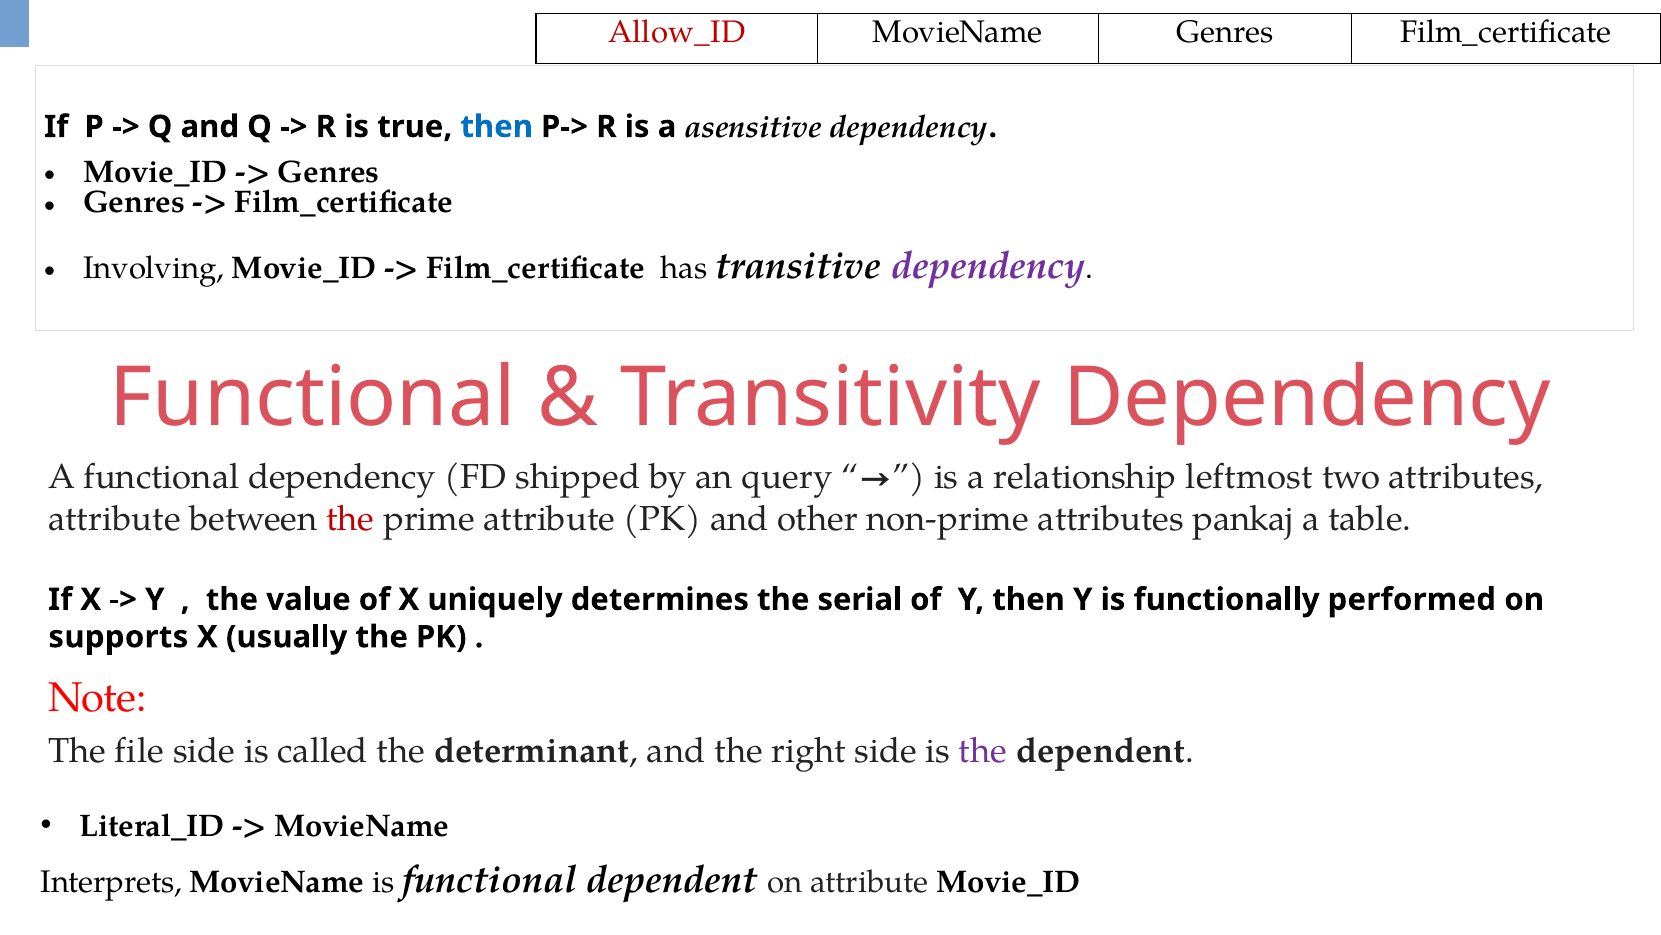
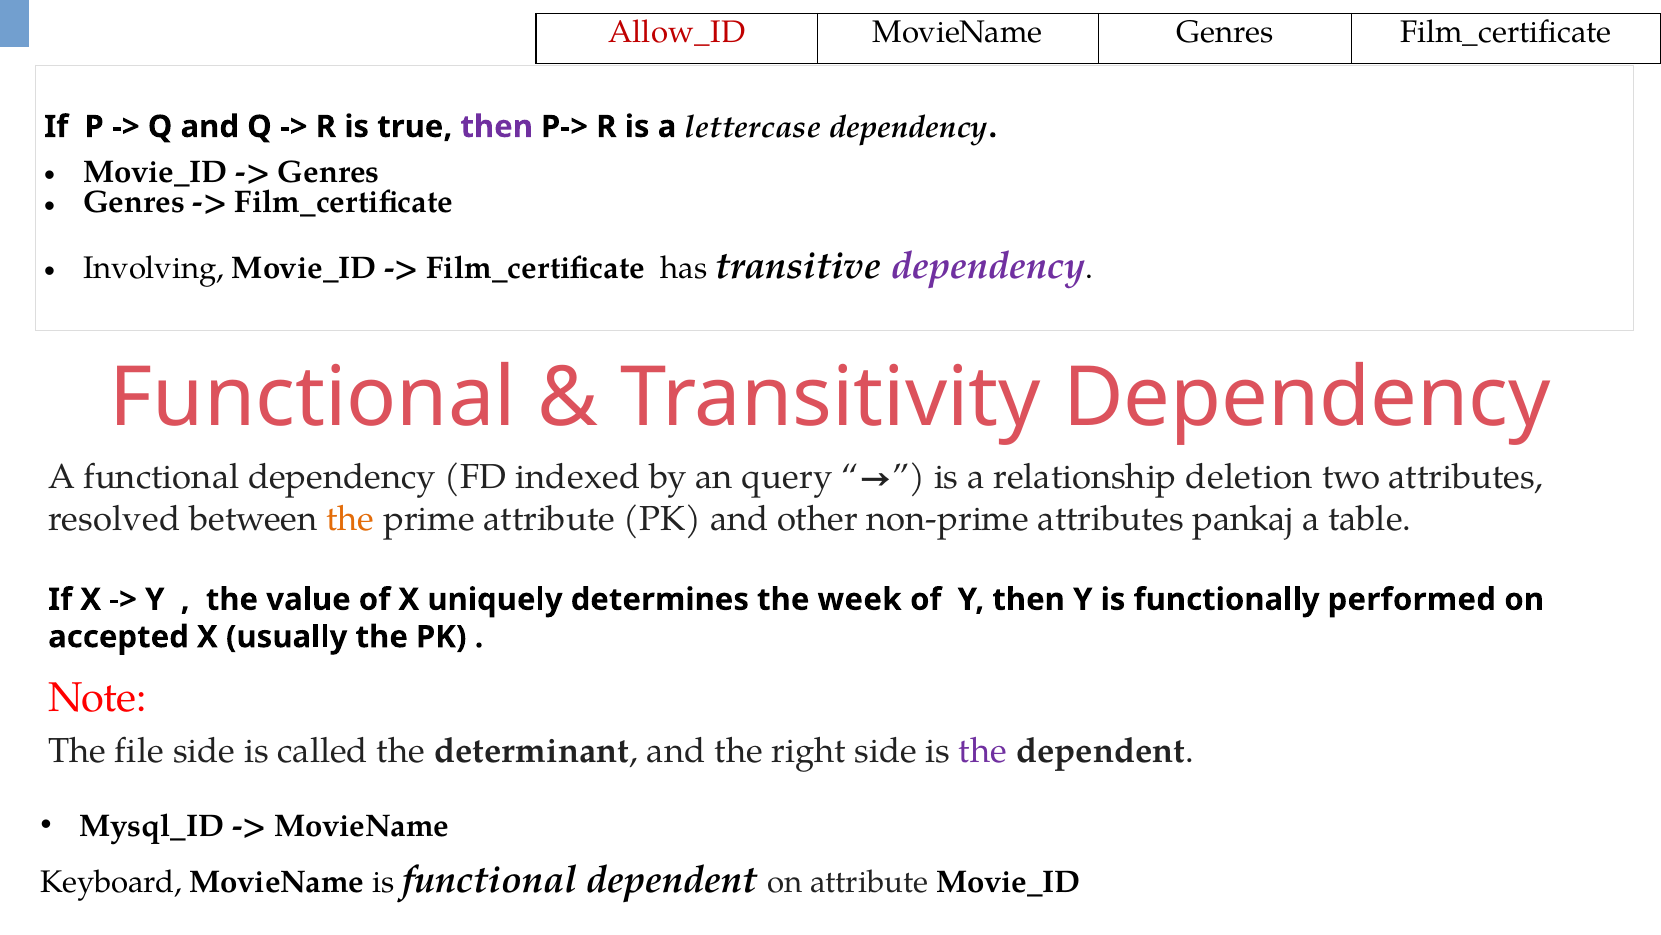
then at (497, 127) colour: blue -> purple
asensitive: asensitive -> lettercase
shipped: shipped -> indexed
leftmost: leftmost -> deletion
attribute at (114, 518): attribute -> resolved
the at (350, 518) colour: red -> orange
serial: serial -> week
supports: supports -> accepted
Literal_ID: Literal_ID -> Mysql_ID
Interprets: Interprets -> Keyboard
